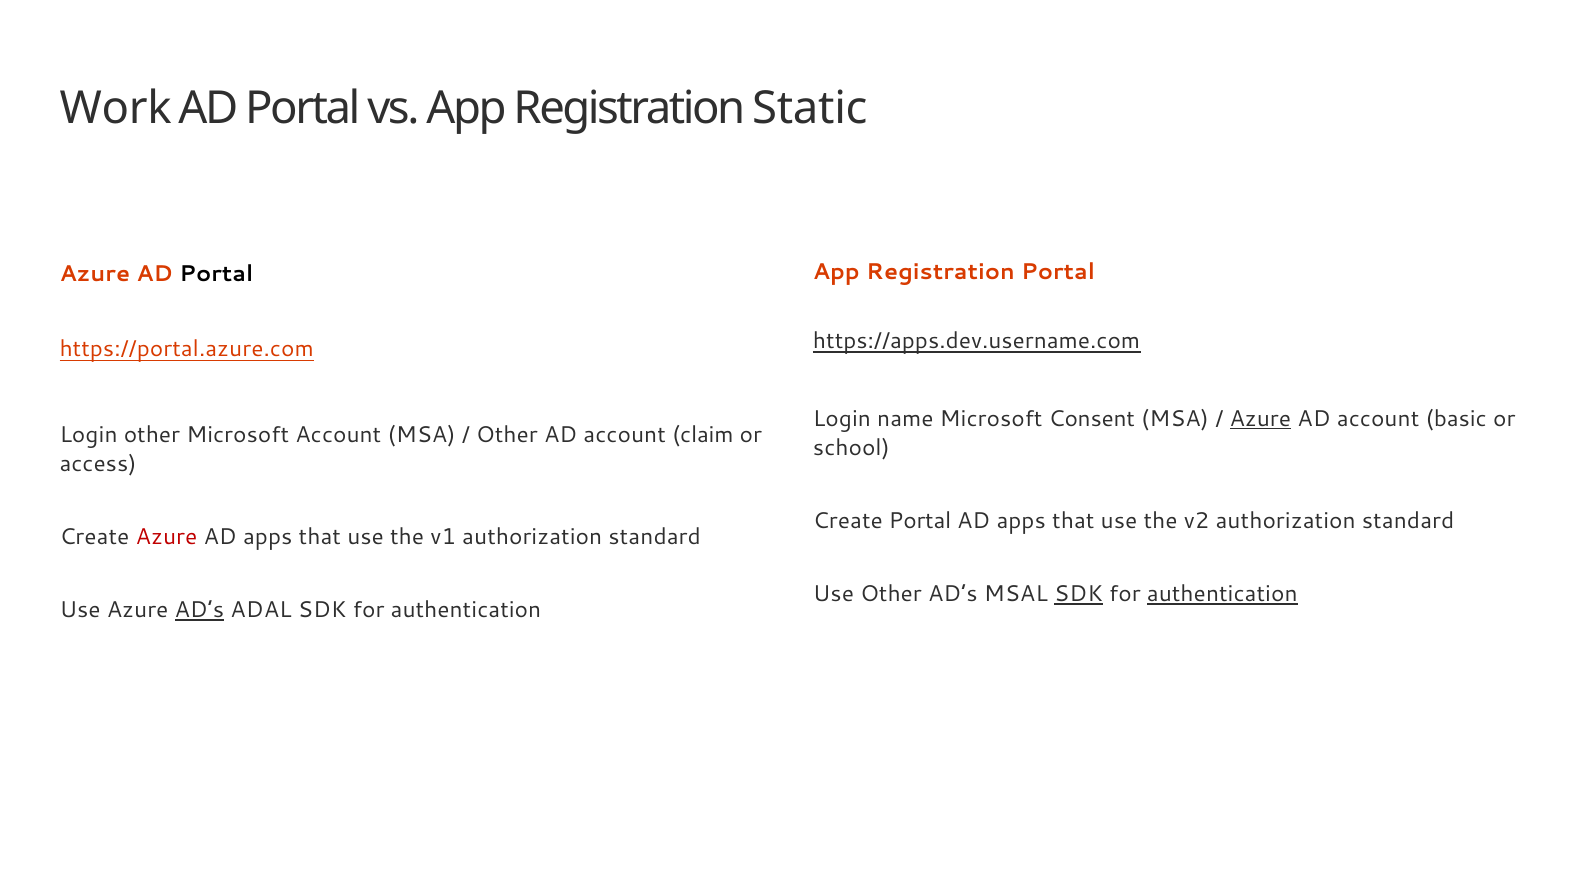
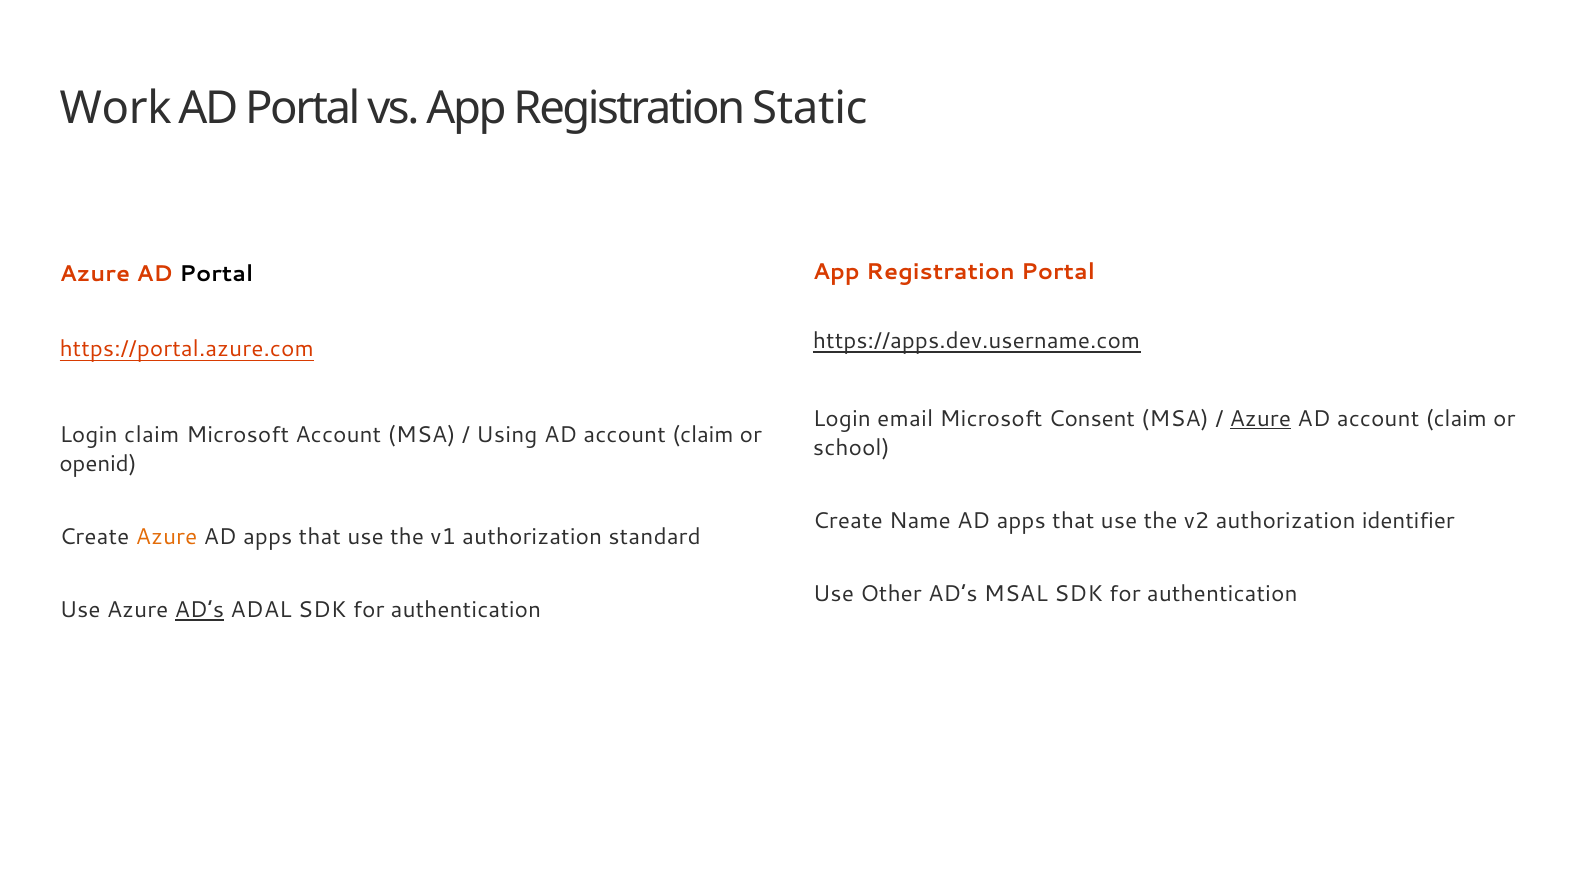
name: name -> email
basic at (1456, 419): basic -> claim
Login other: other -> claim
Other at (507, 435): Other -> Using
access: access -> openid
Create Portal: Portal -> Name
v2 authorization standard: standard -> identifier
Azure at (167, 537) colour: red -> orange
SDK at (1079, 594) underline: present -> none
authentication at (1222, 594) underline: present -> none
